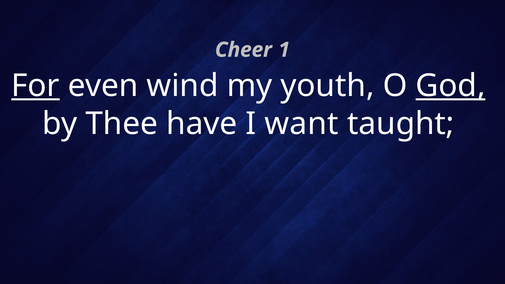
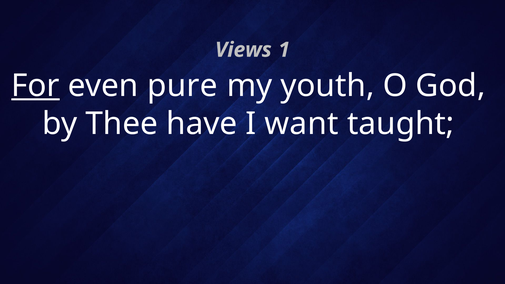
Cheer: Cheer -> Views
wind: wind -> pure
God underline: present -> none
